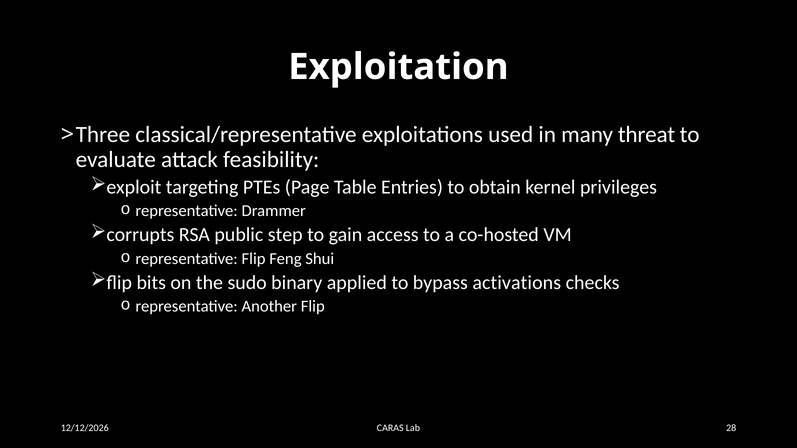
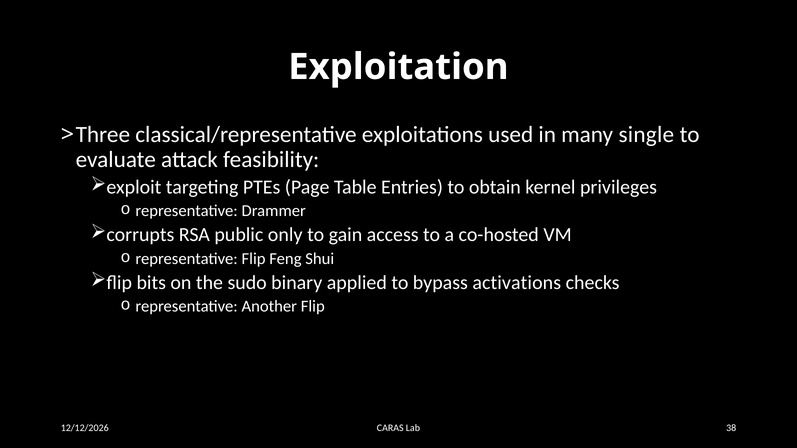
threat: threat -> single
step: step -> only
28: 28 -> 38
